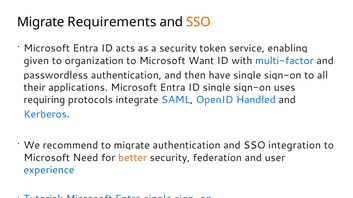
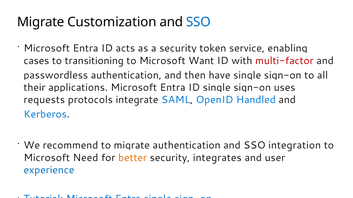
Requirements: Requirements -> Customization
SSO at (198, 22) colour: orange -> blue
given: given -> cases
organization: organization -> transitioning
multi-factor colour: blue -> red
requiring: requiring -> requests
federation: federation -> integrates
